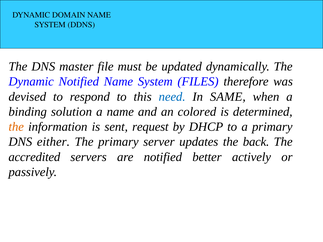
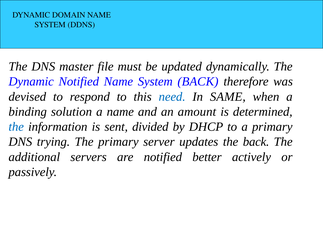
System FILES: FILES -> BACK
colored: colored -> amount
the at (16, 127) colour: orange -> blue
request: request -> divided
either: either -> trying
accredited: accredited -> additional
